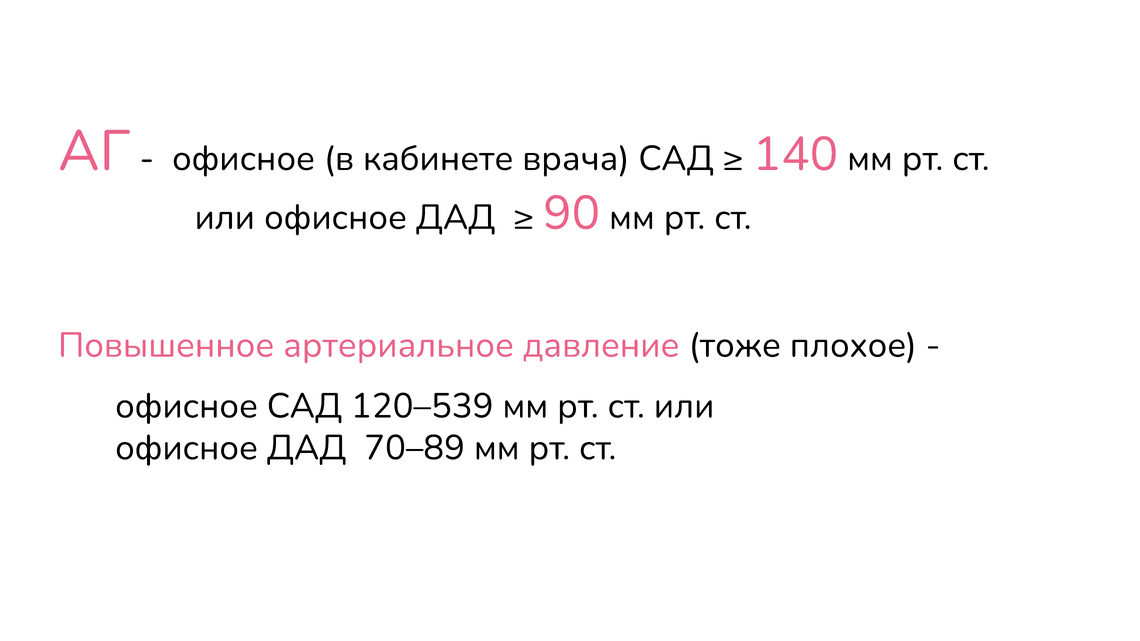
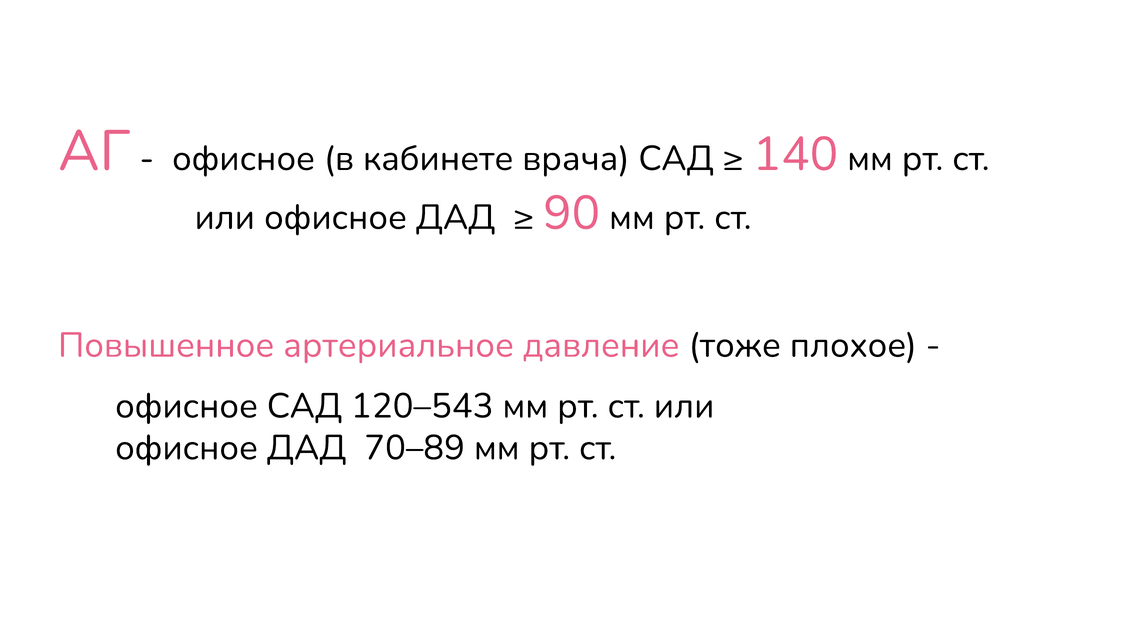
120–539: 120–539 -> 120–543
